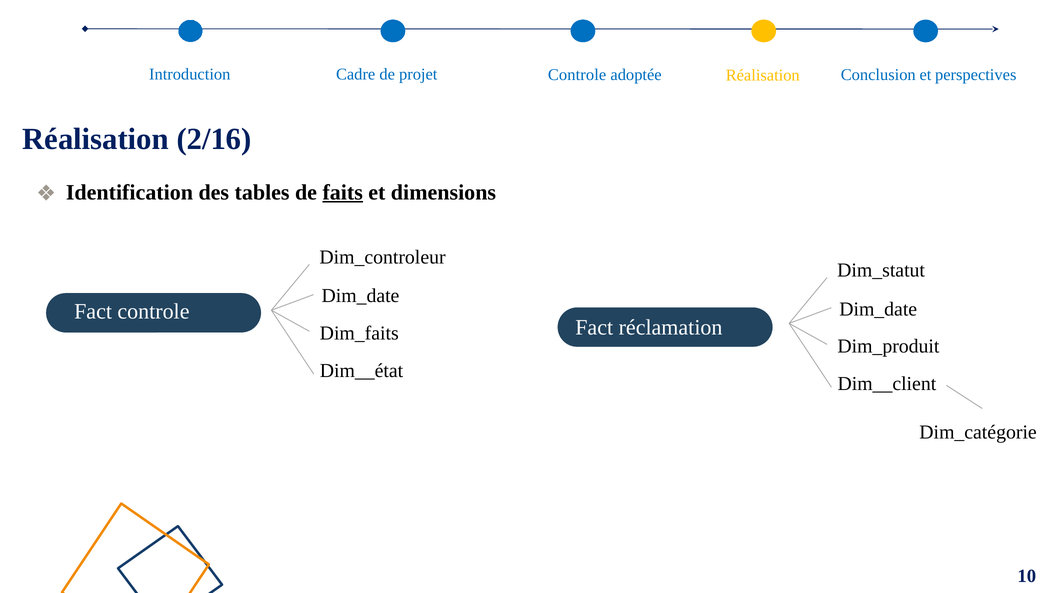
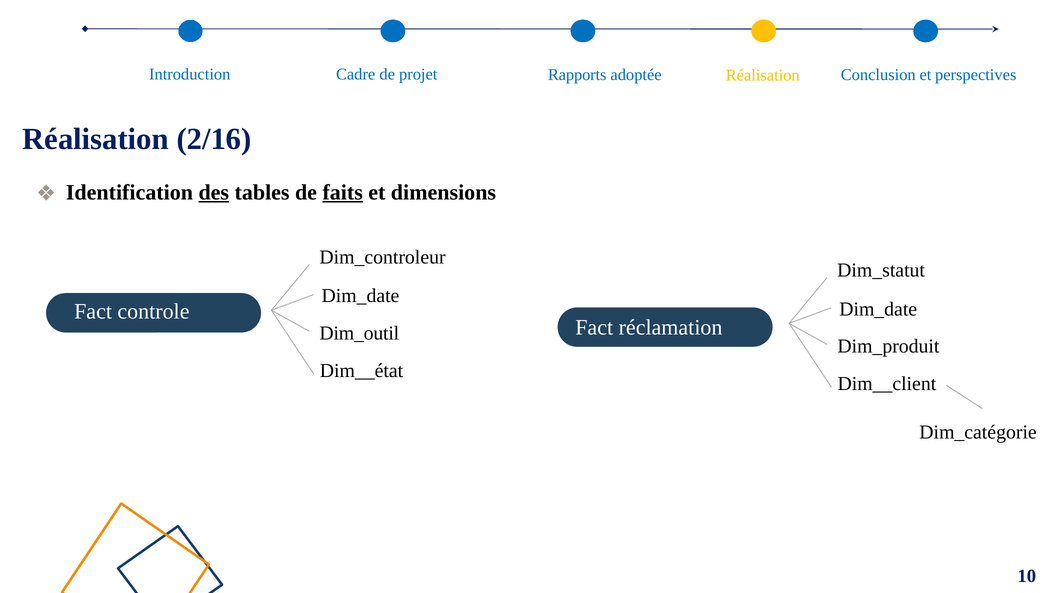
projet Controle: Controle -> Rapports
des underline: none -> present
Dim_faits: Dim_faits -> Dim_outil
